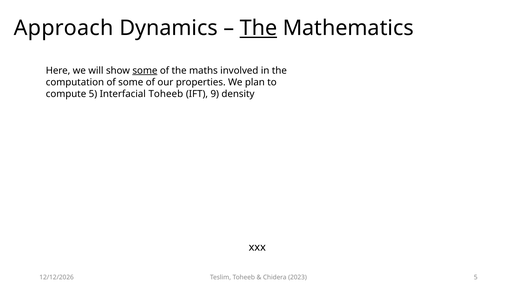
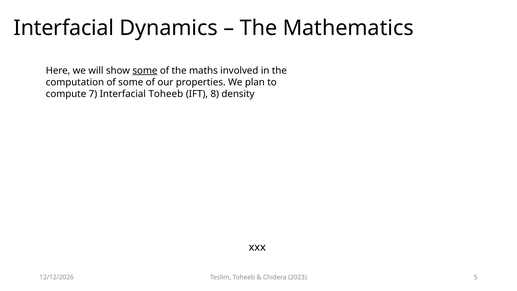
Approach at (64, 28): Approach -> Interfacial
The at (258, 28) underline: present -> none
compute 5: 5 -> 7
9: 9 -> 8
